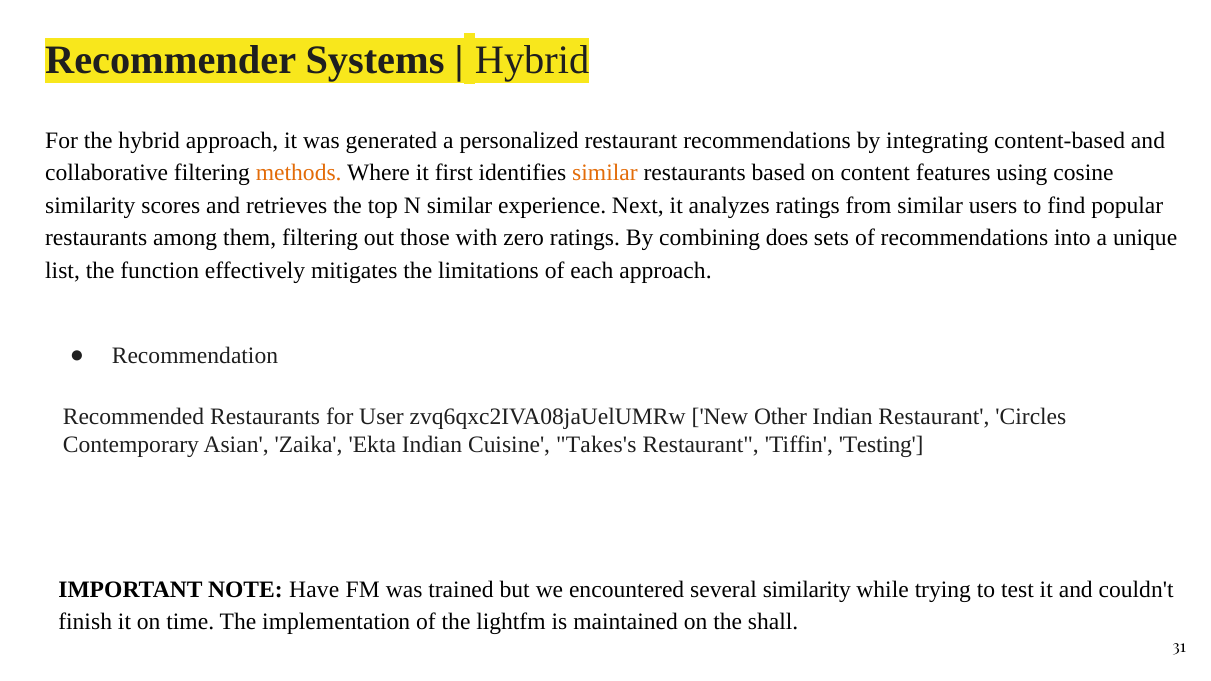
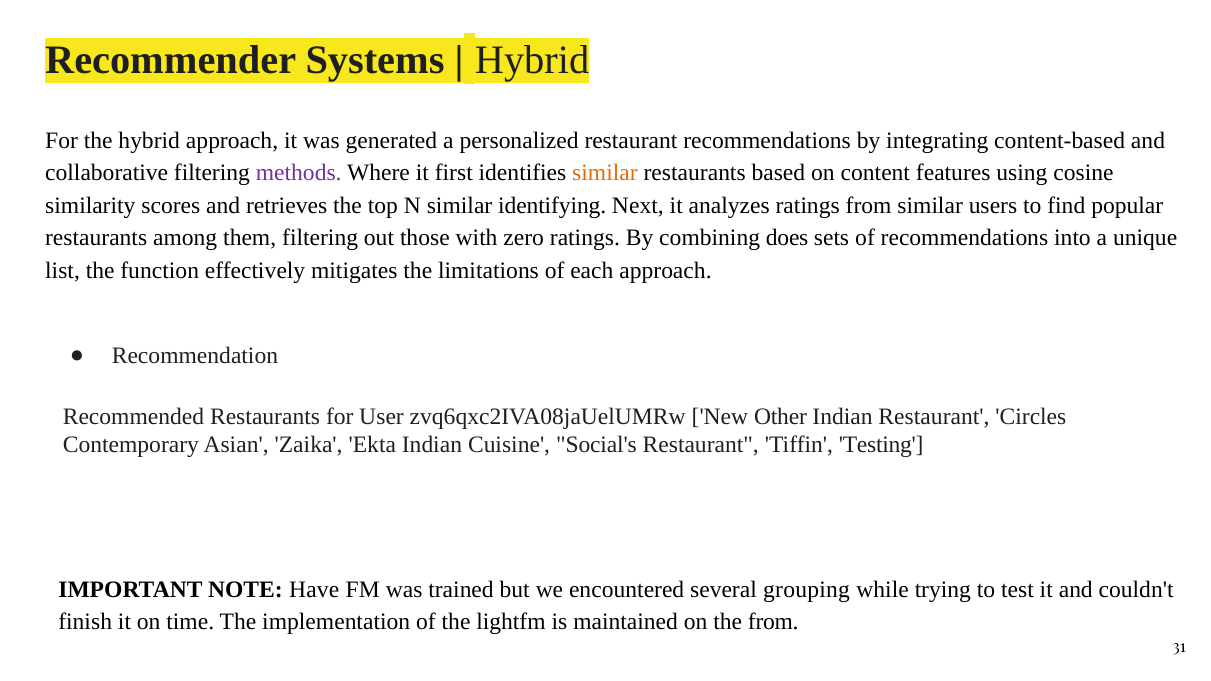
methods colour: orange -> purple
experience: experience -> identifying
Takes's: Takes's -> Social's
several similarity: similarity -> grouping
the shall: shall -> from
